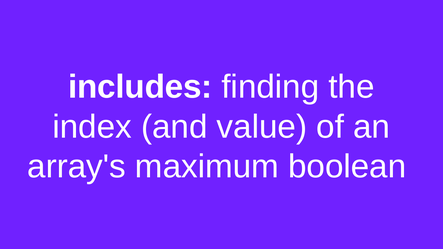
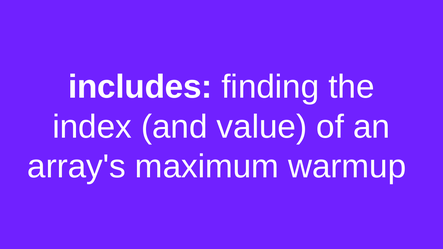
boolean: boolean -> warmup
